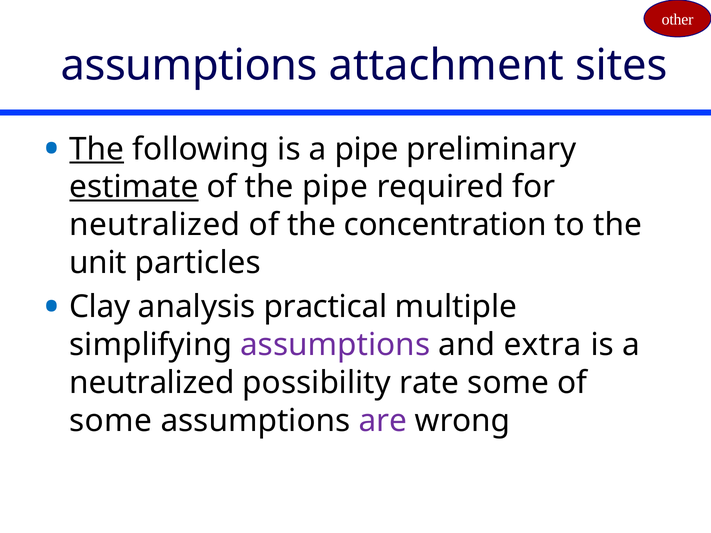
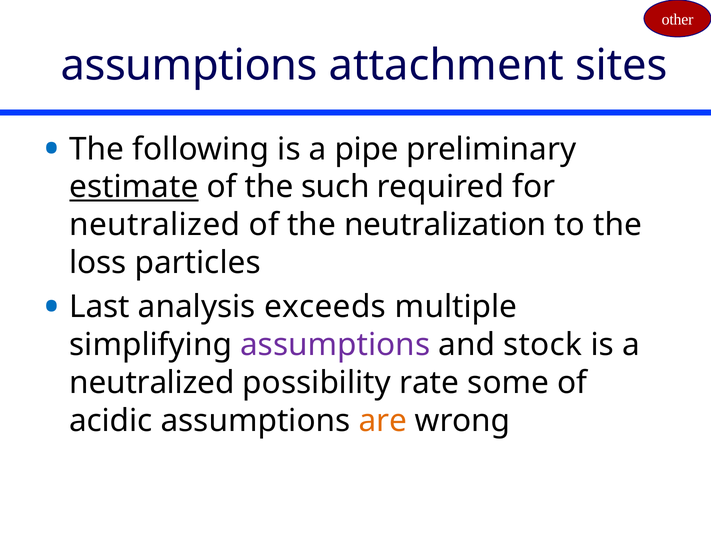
The at (97, 149) underline: present -> none
the pipe: pipe -> such
concentration: concentration -> neutralization
unit: unit -> loss
Clay: Clay -> Last
practical: practical -> exceeds
extra: extra -> stock
some at (111, 421): some -> acidic
are colour: purple -> orange
